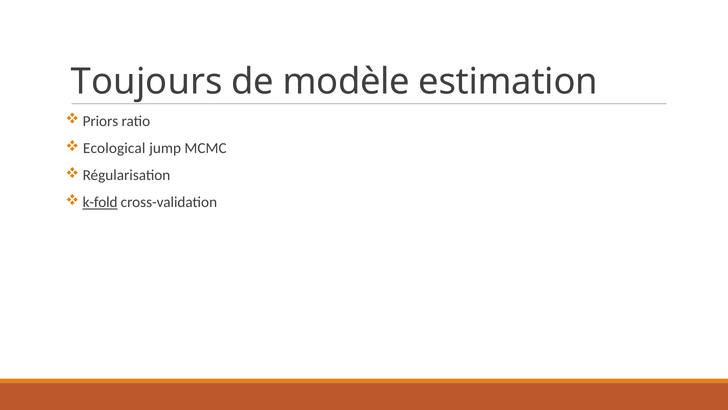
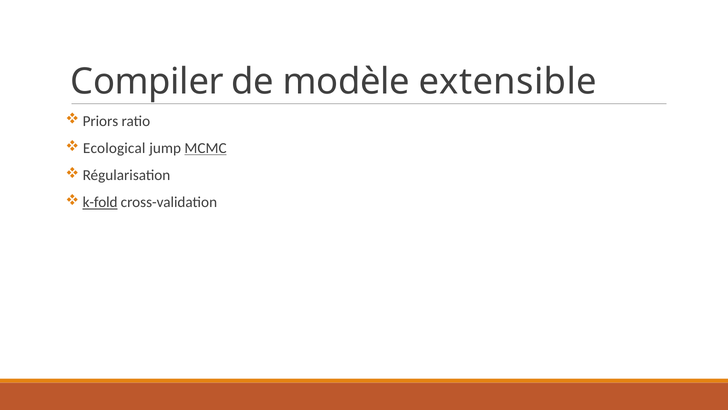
Toujours: Toujours -> Compiler
estimation: estimation -> extensible
MCMC underline: none -> present
